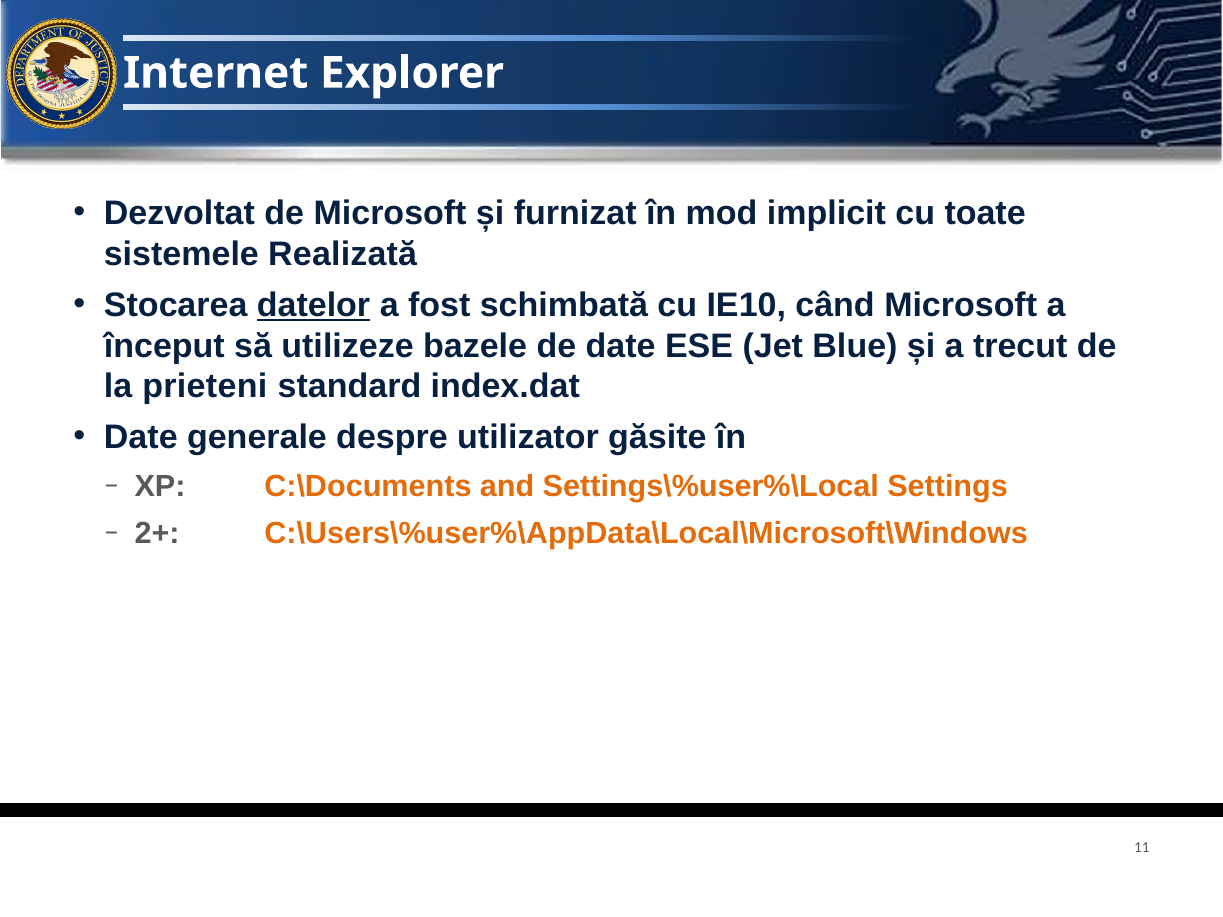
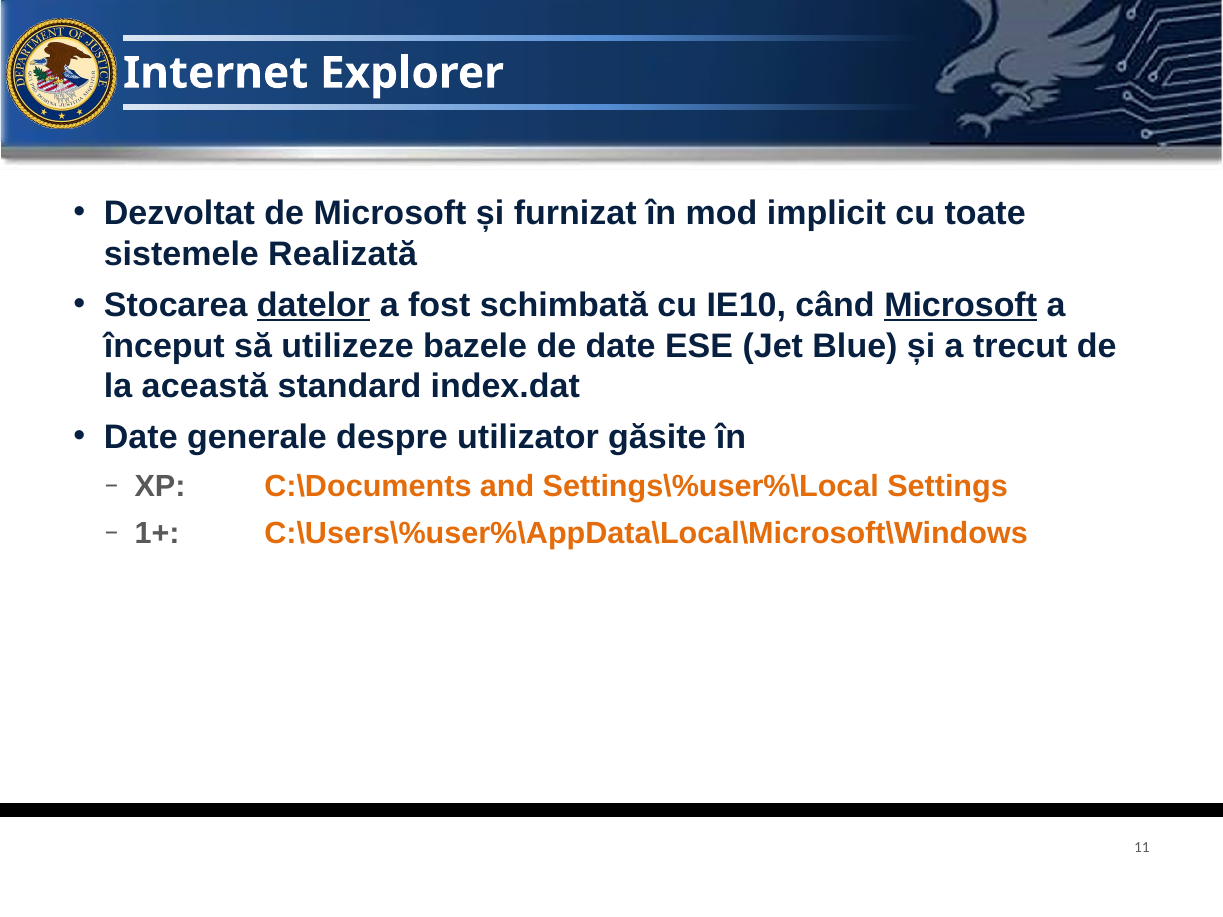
Microsoft at (961, 305) underline: none -> present
prieteni: prieteni -> această
2+: 2+ -> 1+
